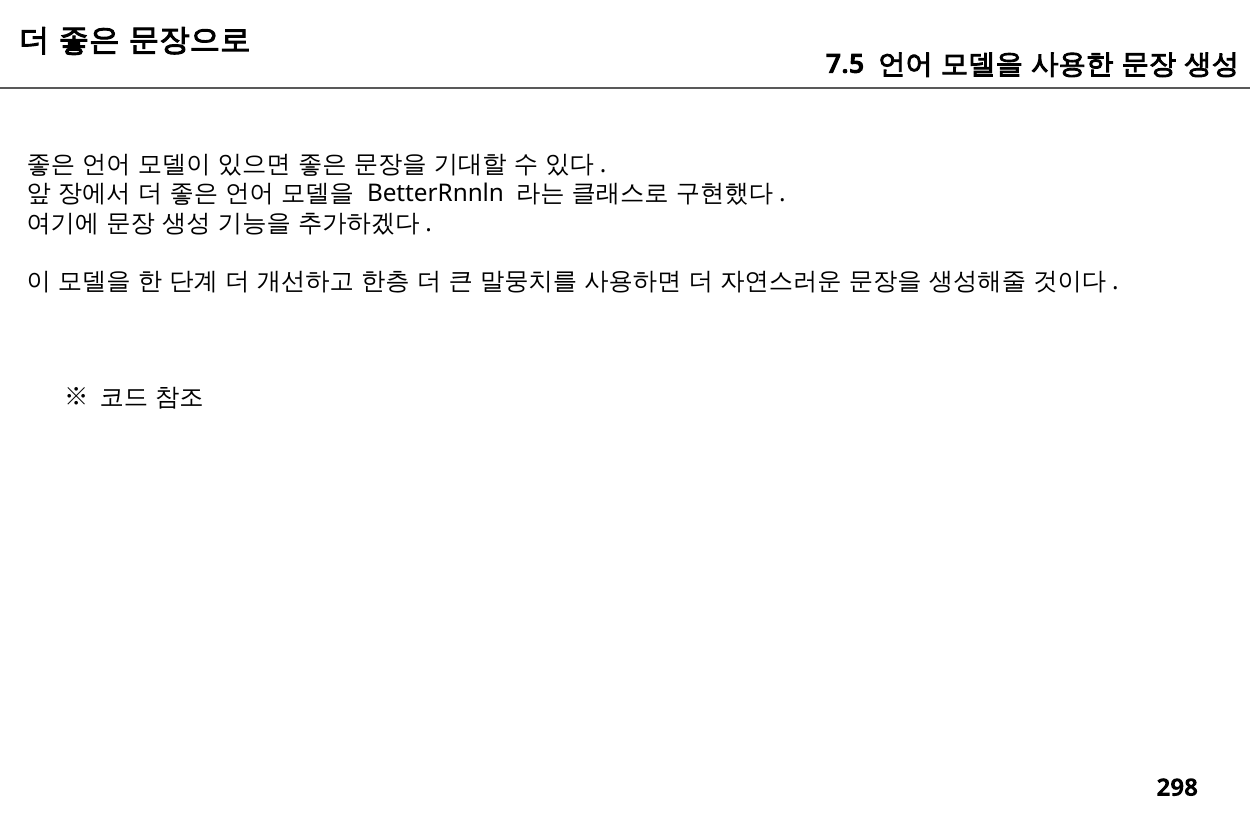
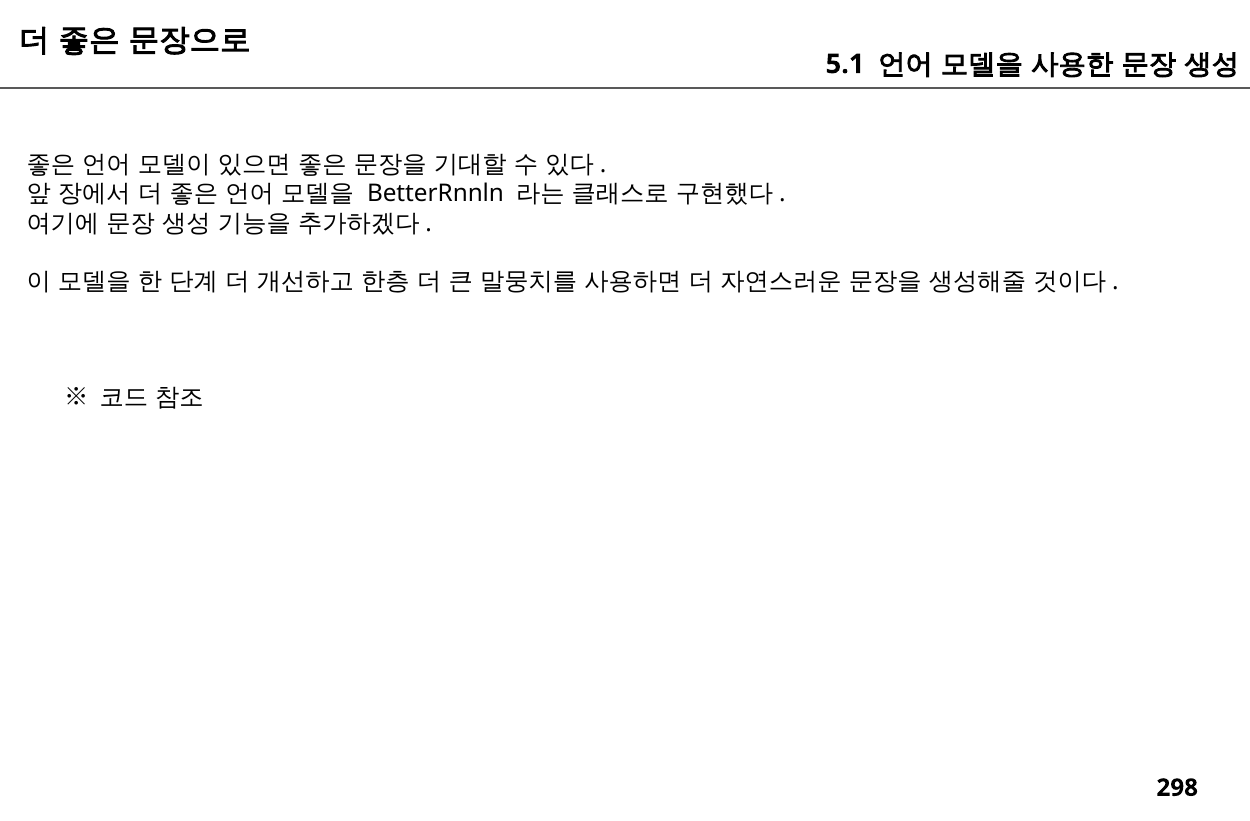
7.5: 7.5 -> 5.1
